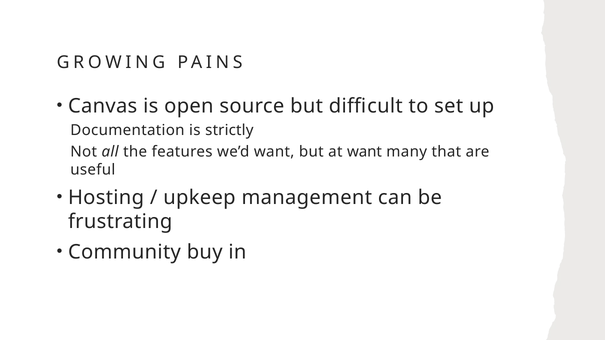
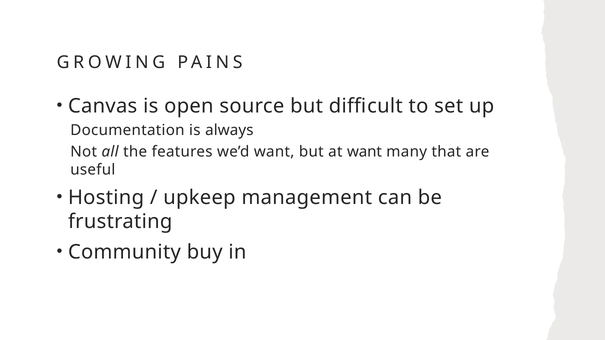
strictly: strictly -> always
